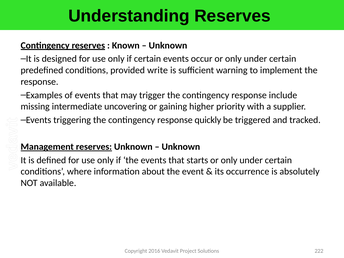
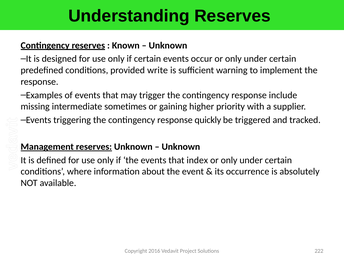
uncovering: uncovering -> sometimes
starts: starts -> index
